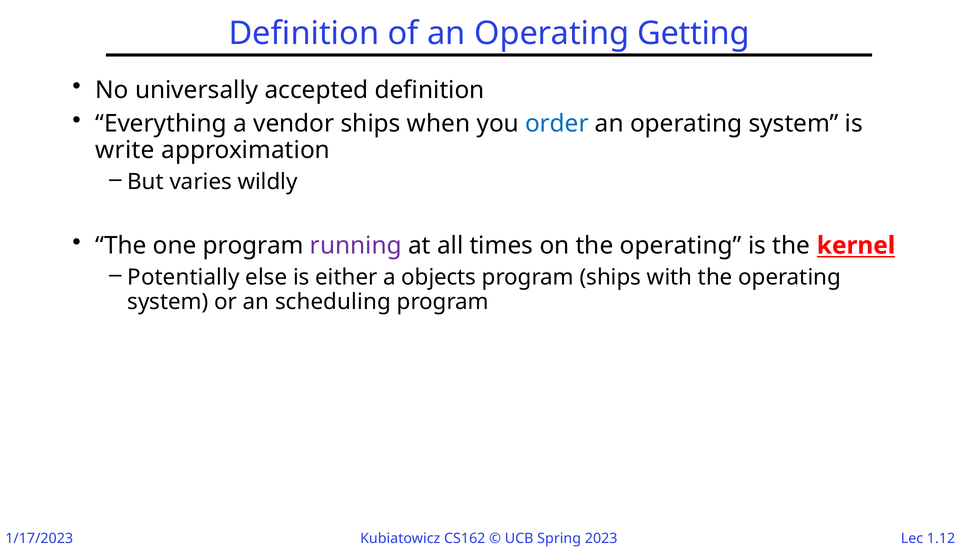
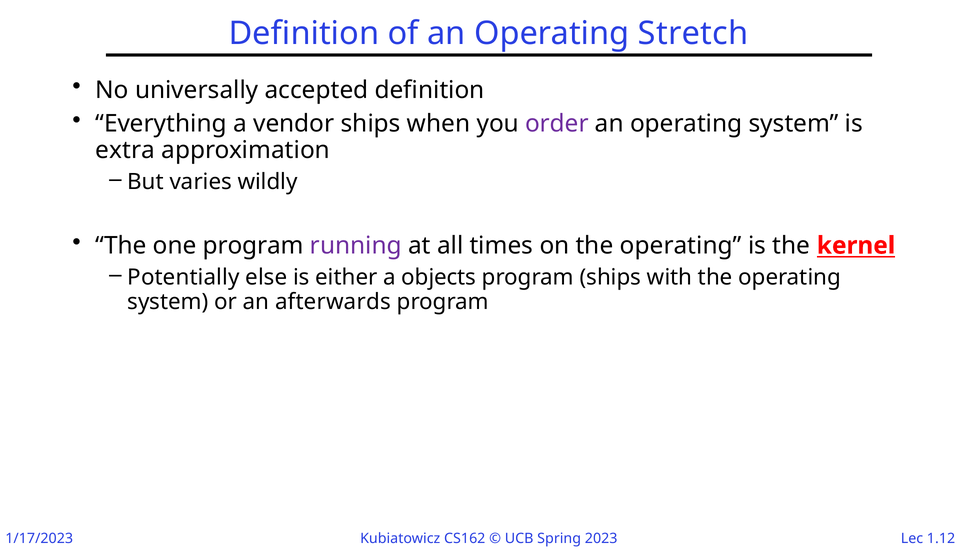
Getting: Getting -> Stretch
order colour: blue -> purple
write: write -> extra
scheduling: scheduling -> afterwards
